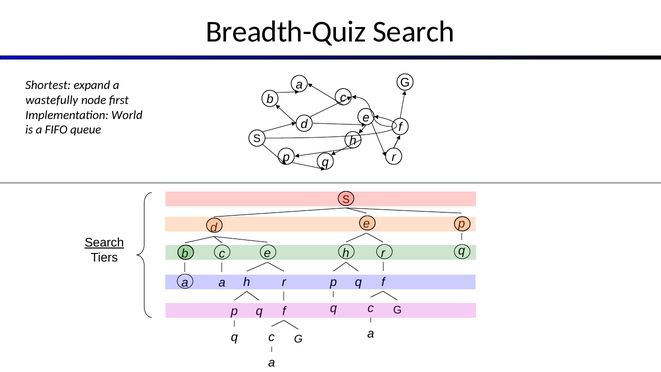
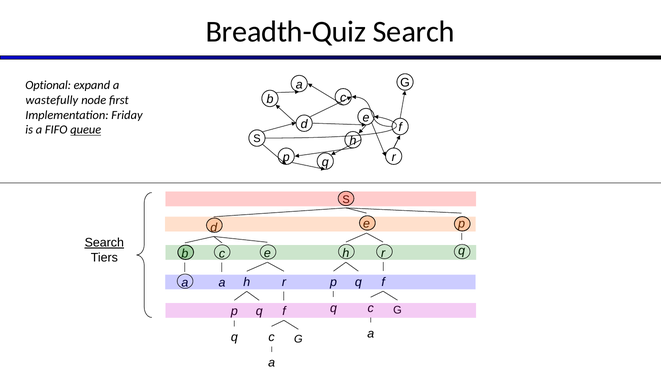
Shortest: Shortest -> Optional
World: World -> Friday
queue underline: none -> present
